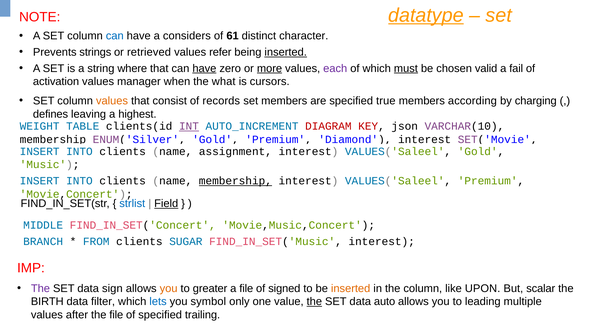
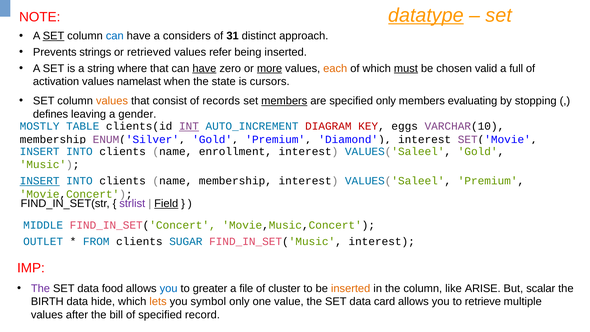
SET at (54, 36) underline: none -> present
61: 61 -> 31
character: character -> approach
inserted at (286, 52) underline: present -> none
each colour: purple -> orange
fail: fail -> full
manager: manager -> namelast
what: what -> state
members at (284, 101) underline: none -> present
specified true: true -> only
according: according -> evaluating
charging: charging -> stopping
highest: highest -> gender
WEIGHT: WEIGHT -> MOSTLY
json: json -> eggs
assignment: assignment -> enrollment
INSERT at (40, 181) underline: none -> present
membership at (235, 181) underline: present -> none
strlist colour: blue -> purple
BRANCH: BRANCH -> OUTLET
sign: sign -> food
you at (169, 288) colour: orange -> blue
signed: signed -> cluster
UPON: UPON -> ARISE
filter: filter -> hide
lets colour: blue -> orange
the at (314, 302) underline: present -> none
auto: auto -> card
leading: leading -> retrieve
the file: file -> bill
trailing: trailing -> record
